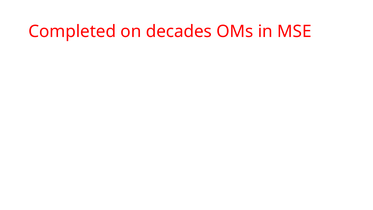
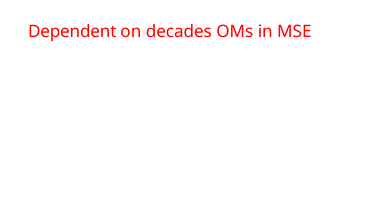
Completed: Completed -> Dependent
